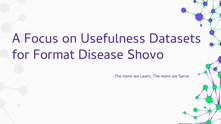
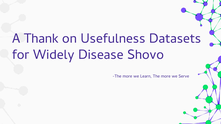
Focus: Focus -> Thank
Format: Format -> Widely
